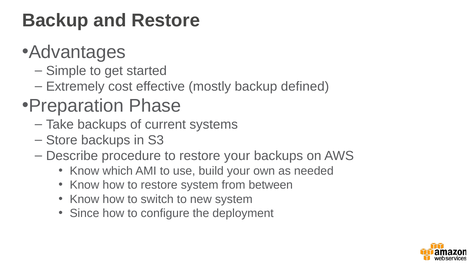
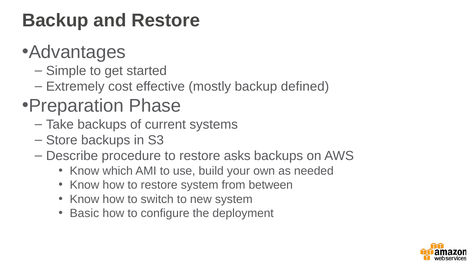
restore your: your -> asks
Since: Since -> Basic
